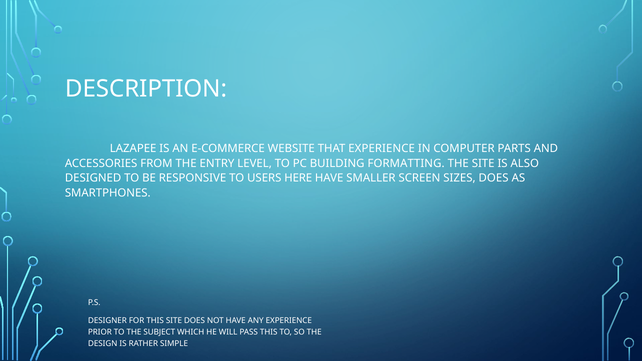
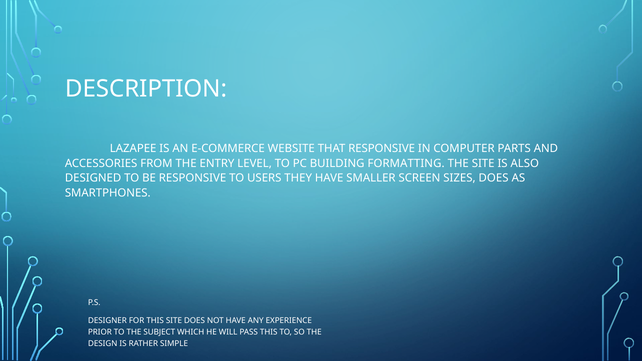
THAT EXPERIENCE: EXPERIENCE -> RESPONSIVE
HERE: HERE -> THEY
